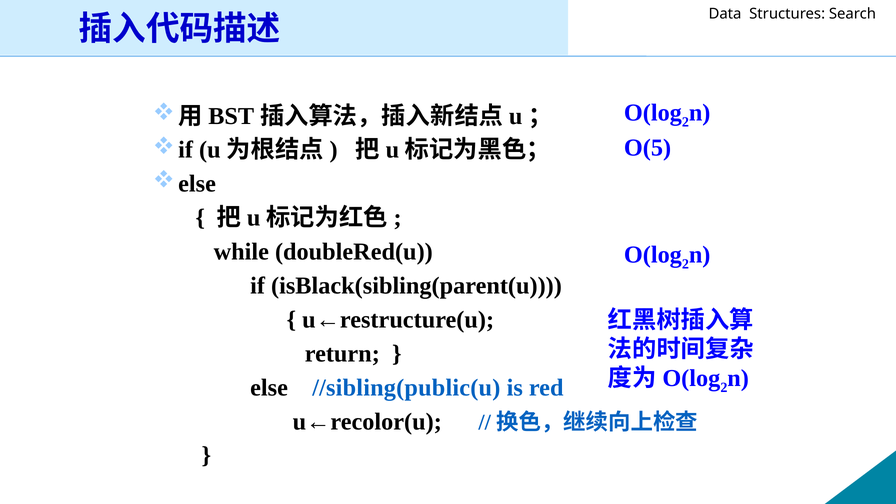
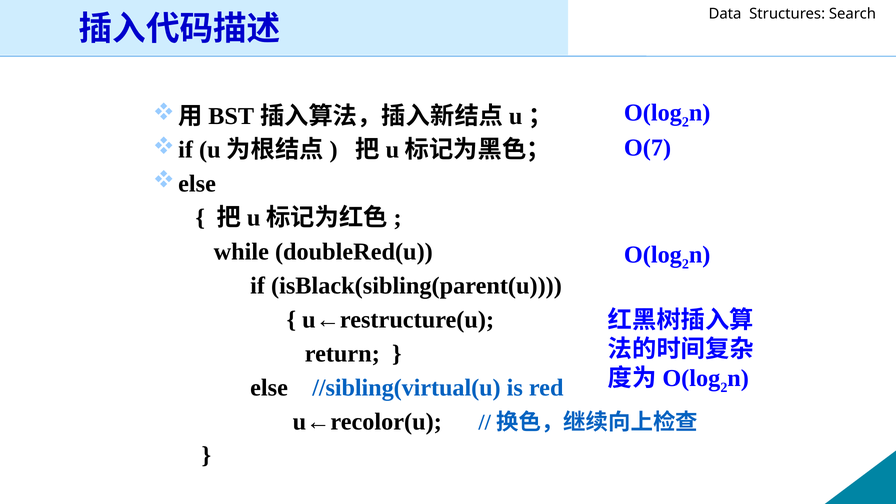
O(5: O(5 -> O(7
//sibling(public(u: //sibling(public(u -> //sibling(virtual(u
